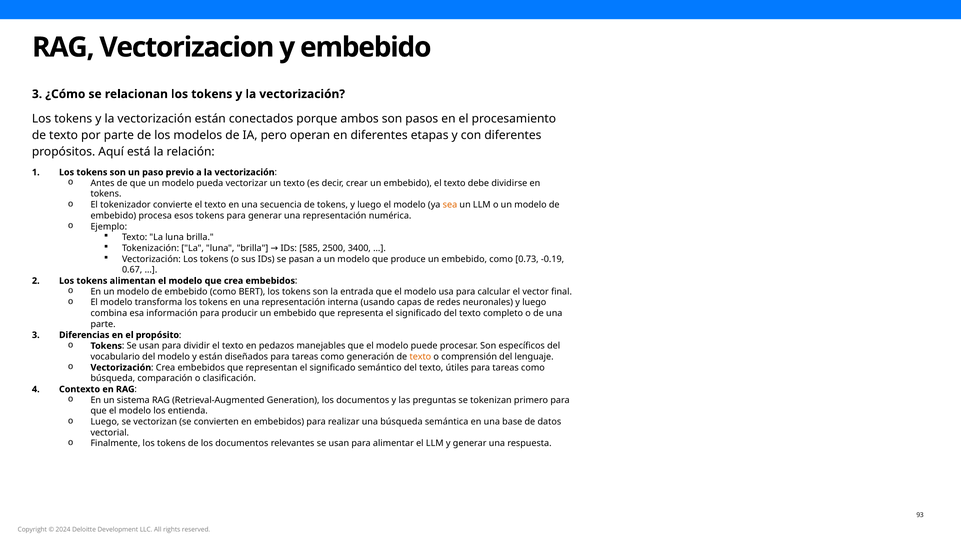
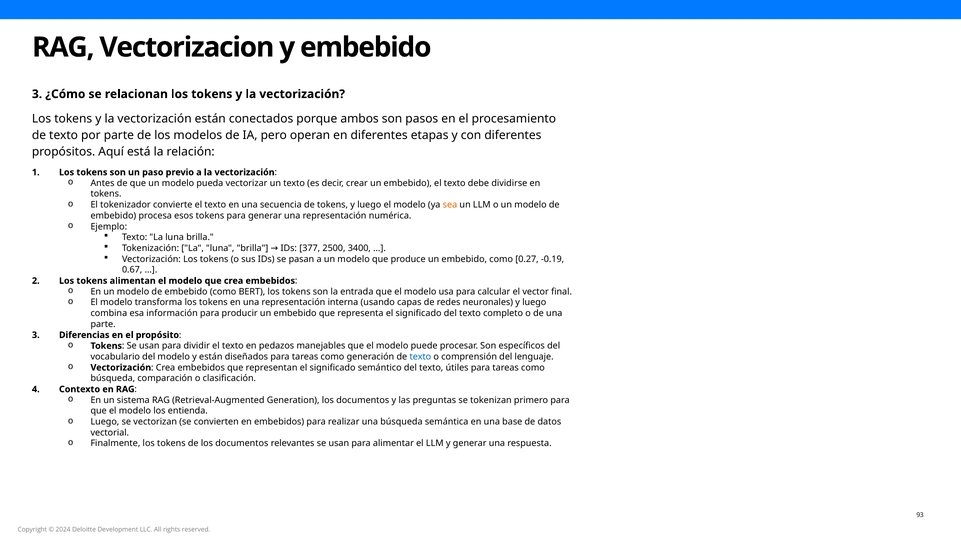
585: 585 -> 377
0.73: 0.73 -> 0.27
texto at (420, 356) colour: orange -> blue
